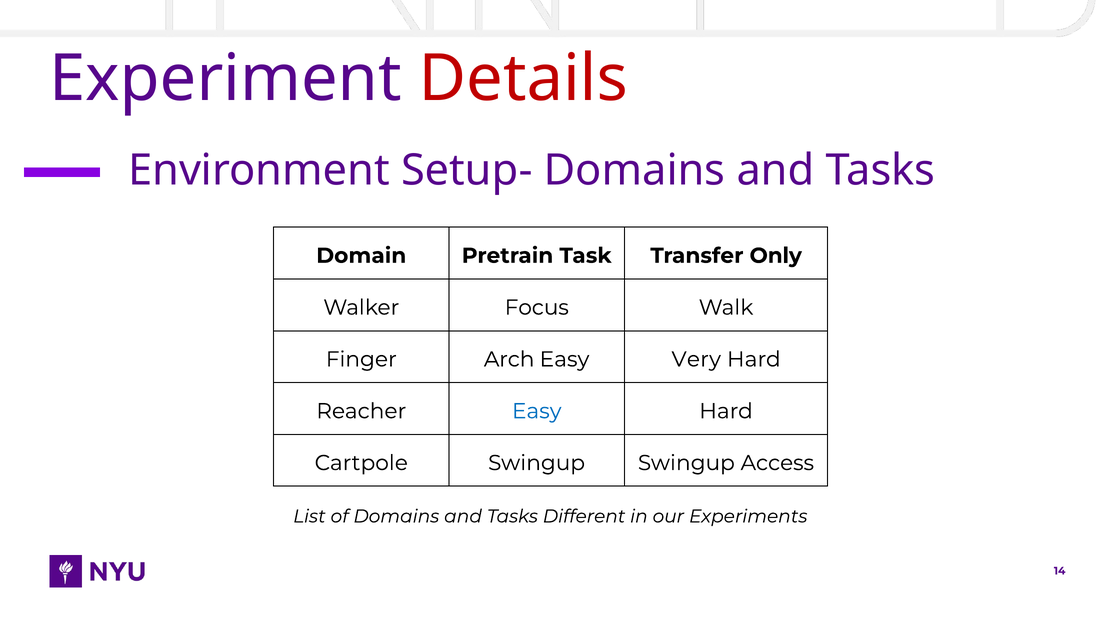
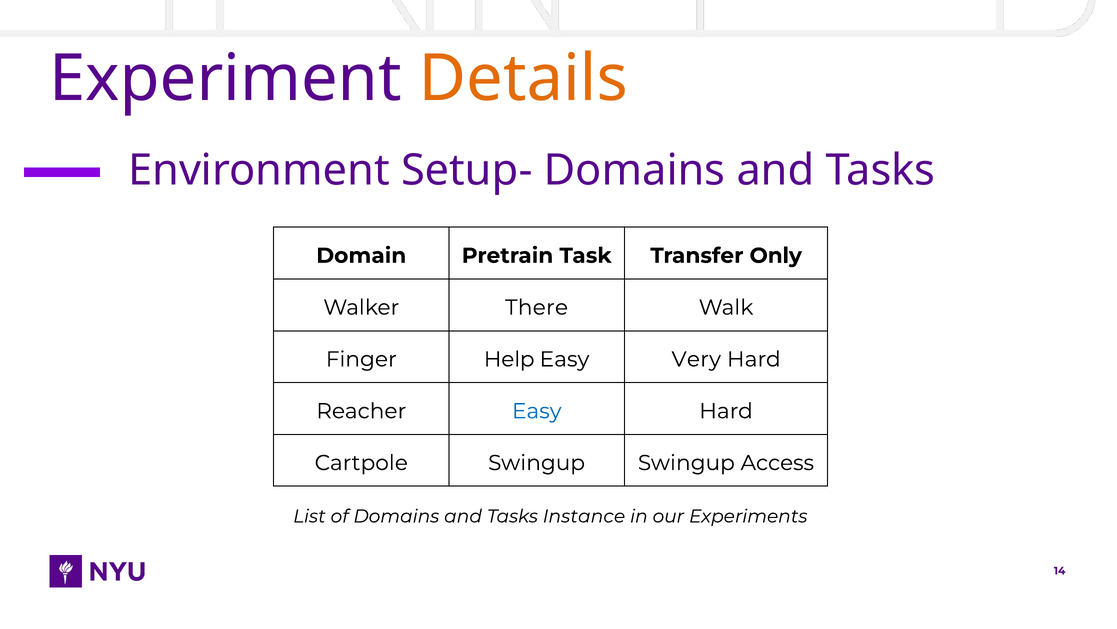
Details colour: red -> orange
Focus: Focus -> There
Arch: Arch -> Help
Different: Different -> Instance
